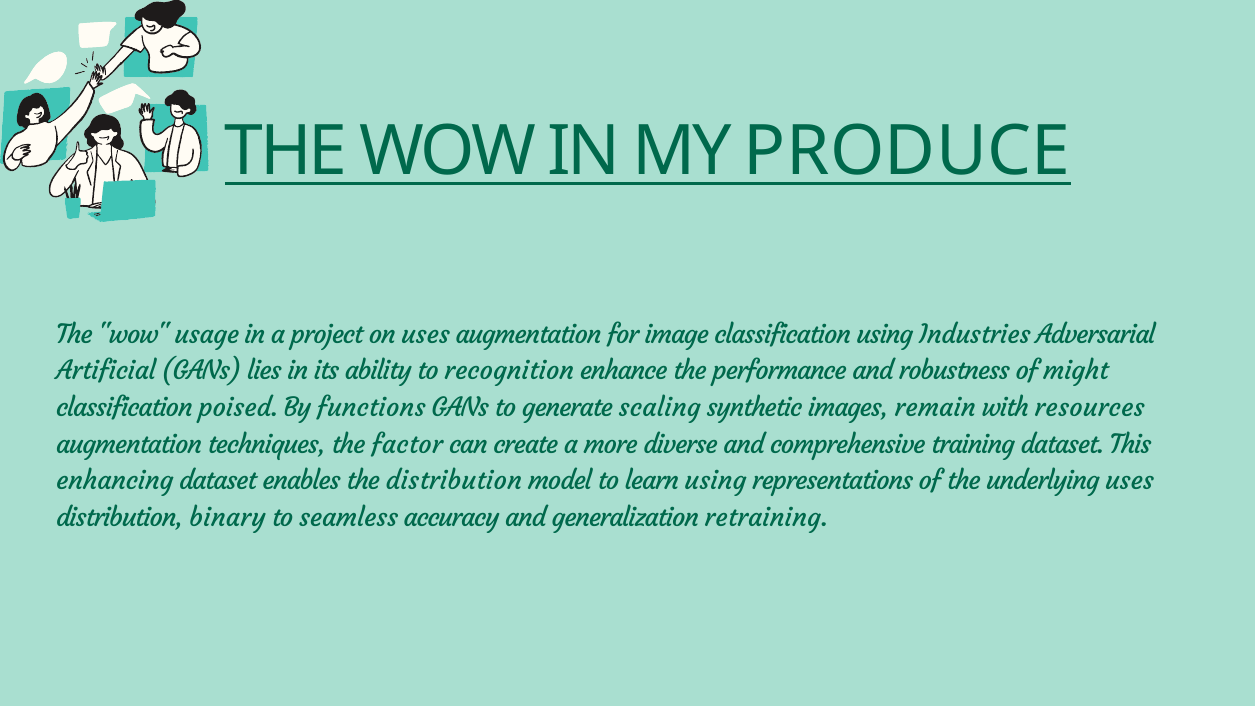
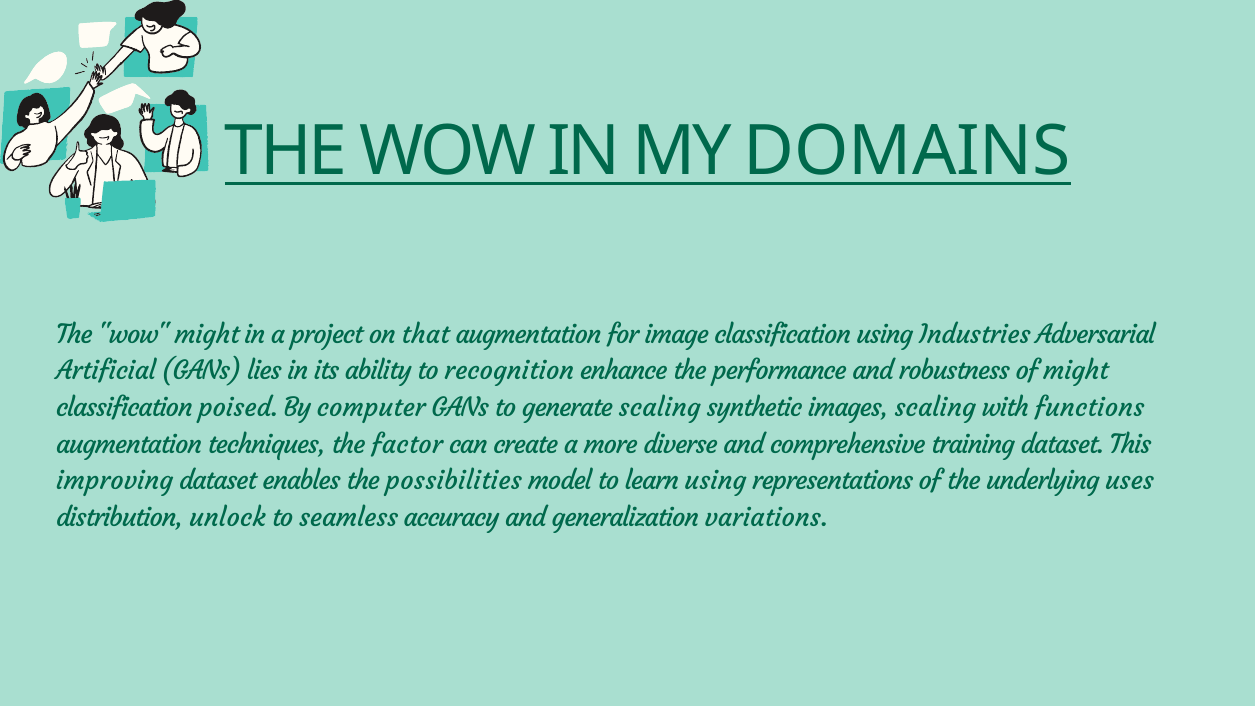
PRODUCE: PRODUCE -> DOMAINS
wow usage: usage -> might
on uses: uses -> that
functions: functions -> computer
images remain: remain -> scaling
resources: resources -> functions
enhancing: enhancing -> improving
the distribution: distribution -> possibilities
binary: binary -> unlock
retraining: retraining -> variations
